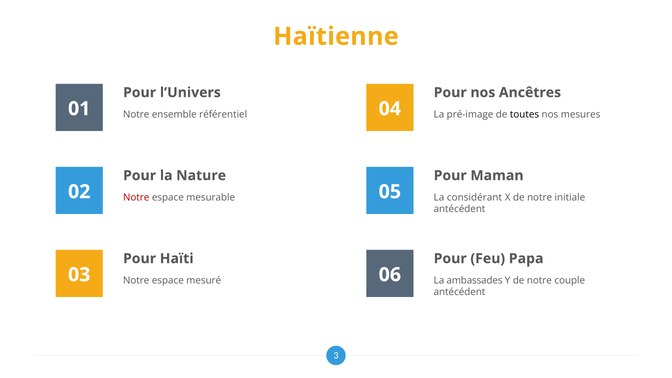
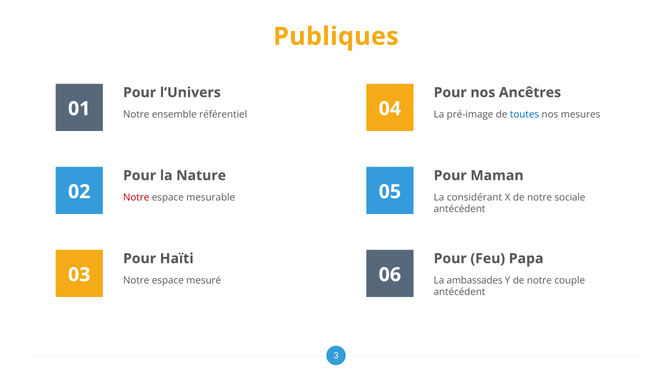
Haïtienne: Haïtienne -> Publiques
toutes colour: black -> blue
initiale: initiale -> sociale
